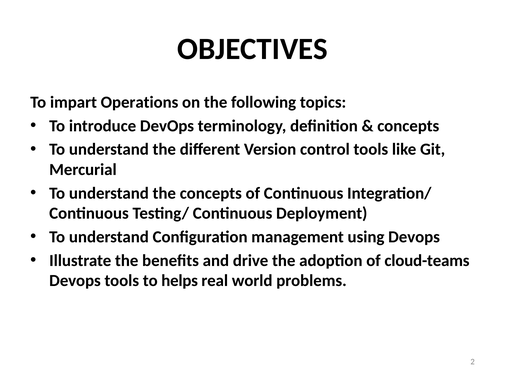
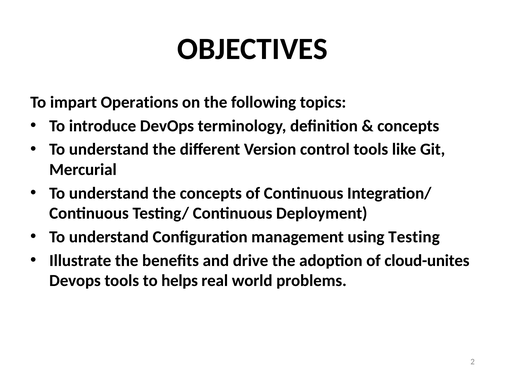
using Devops: Devops -> Testing
cloud-teams: cloud-teams -> cloud-unites
